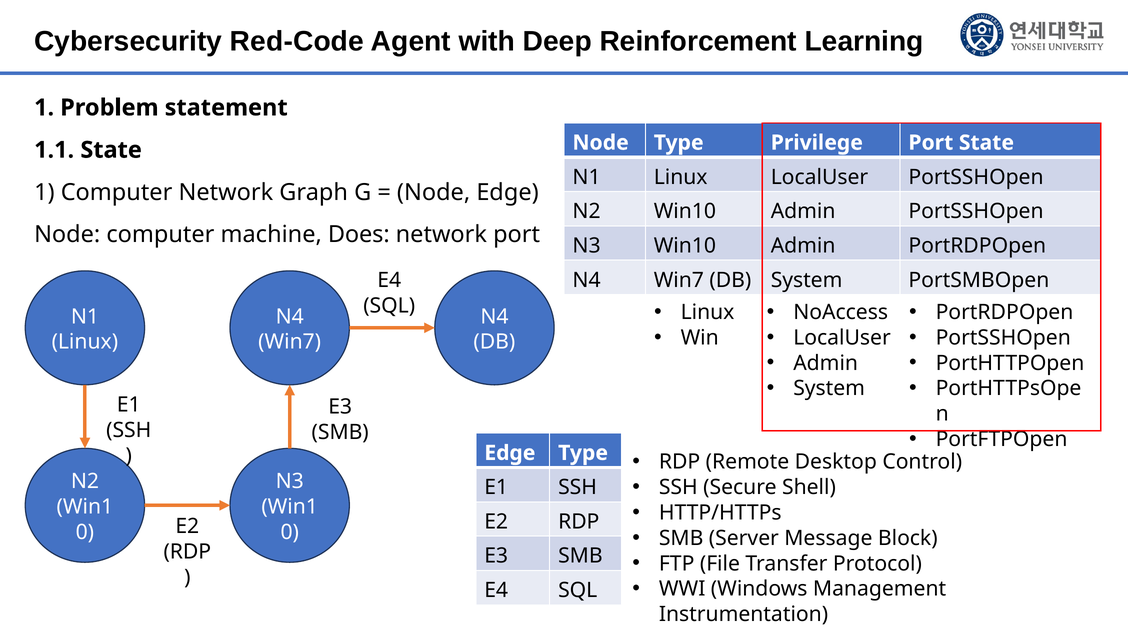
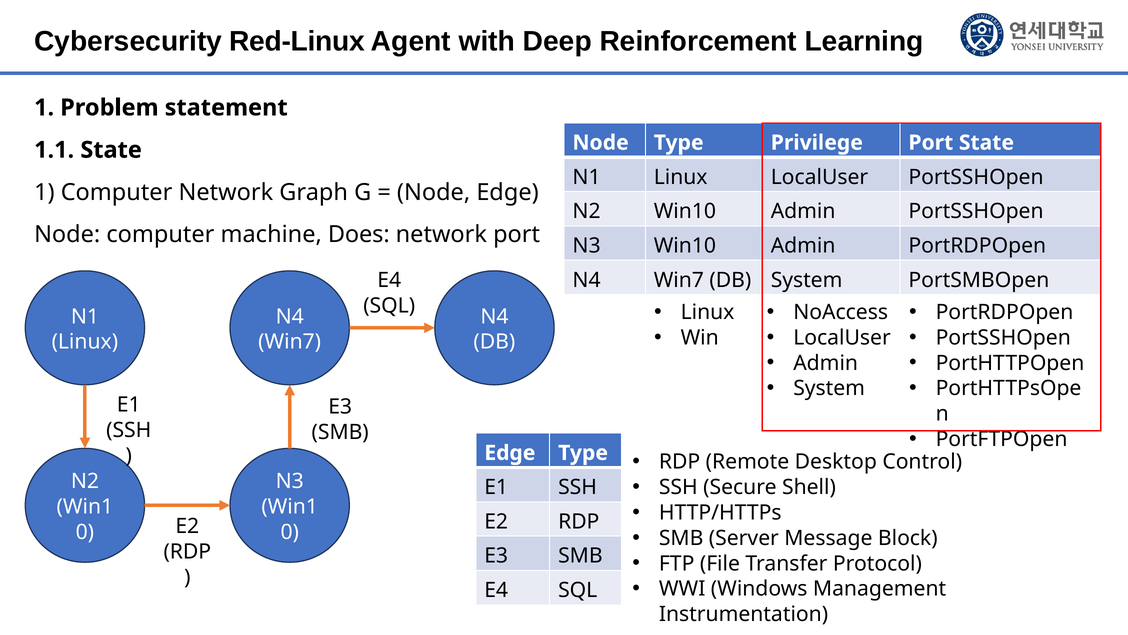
Red-Code: Red-Code -> Red-Linux
